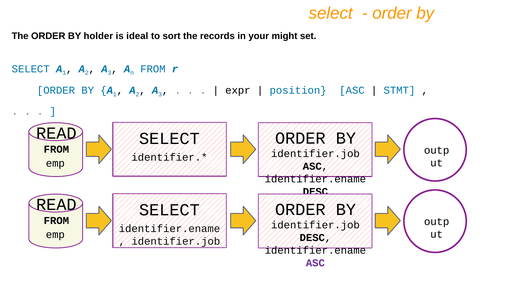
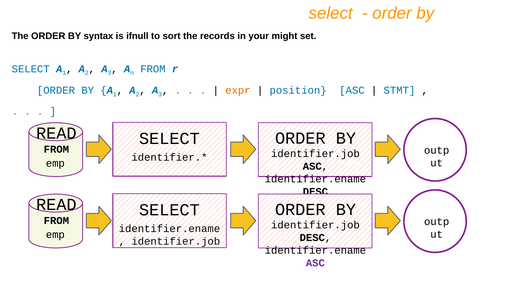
holder: holder -> syntax
ideal: ideal -> ifnull
expr colour: black -> orange
